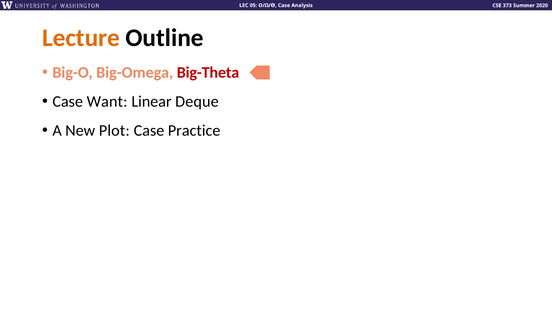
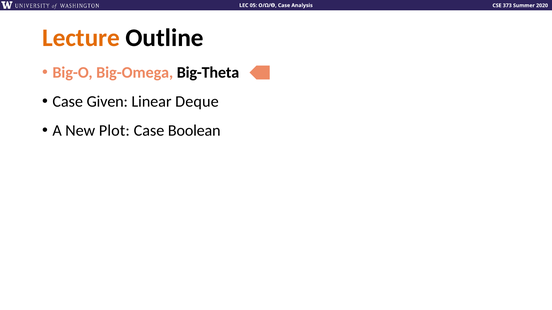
Big-Theta colour: red -> black
Want: Want -> Given
Practice: Practice -> Boolean
